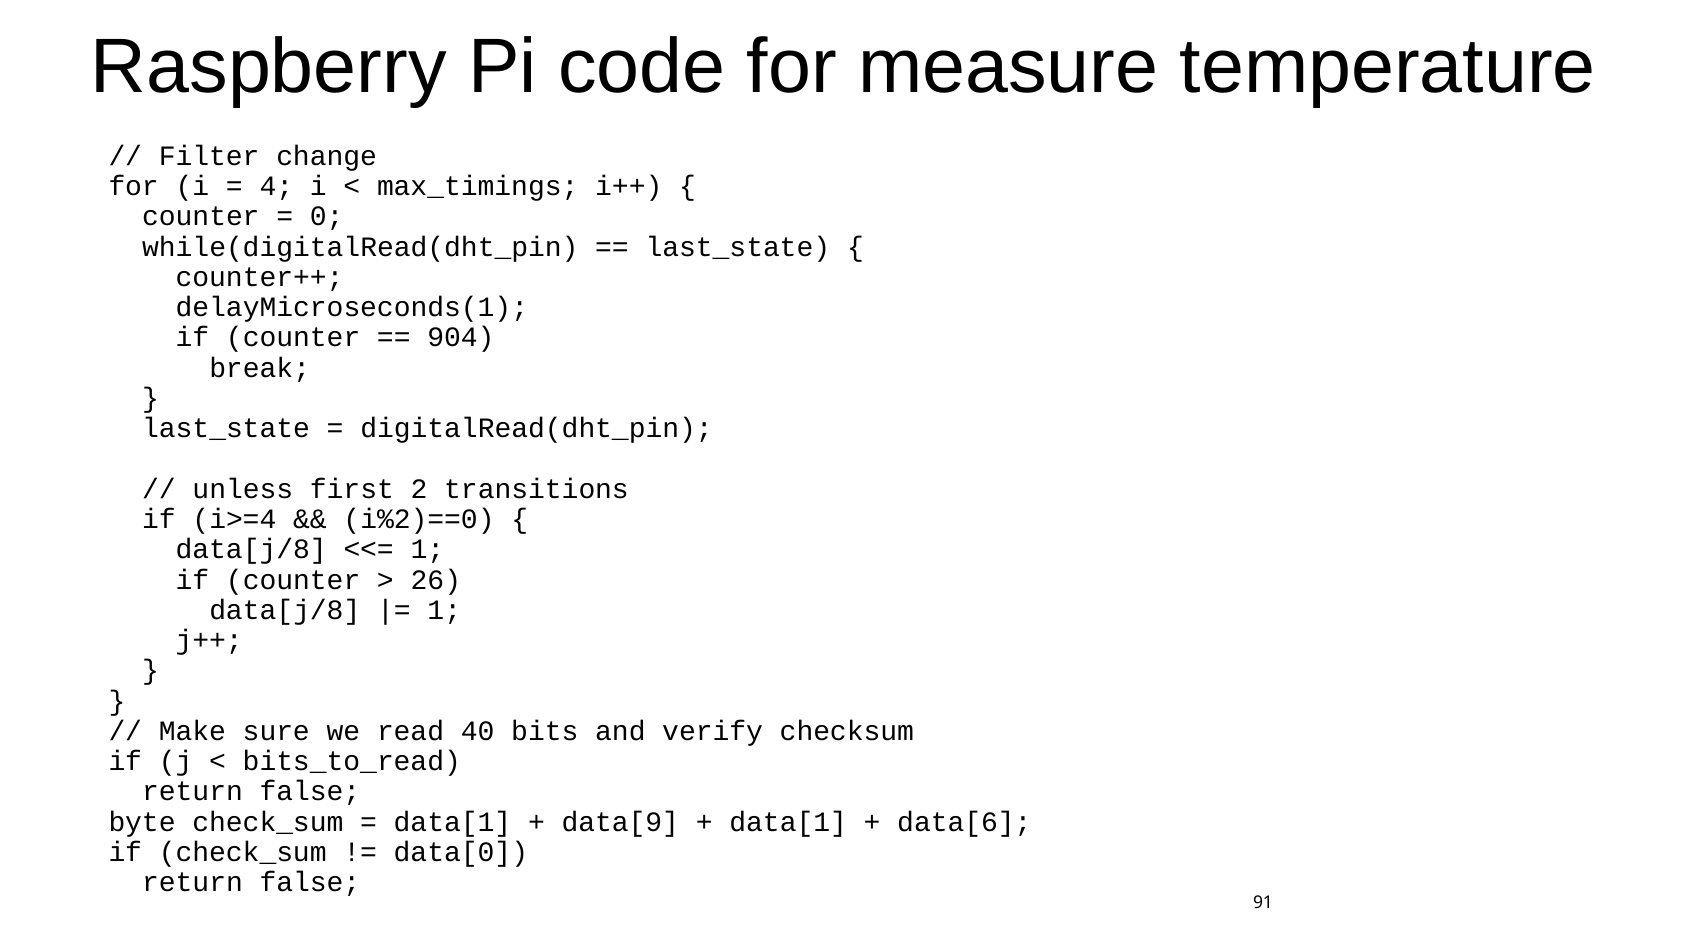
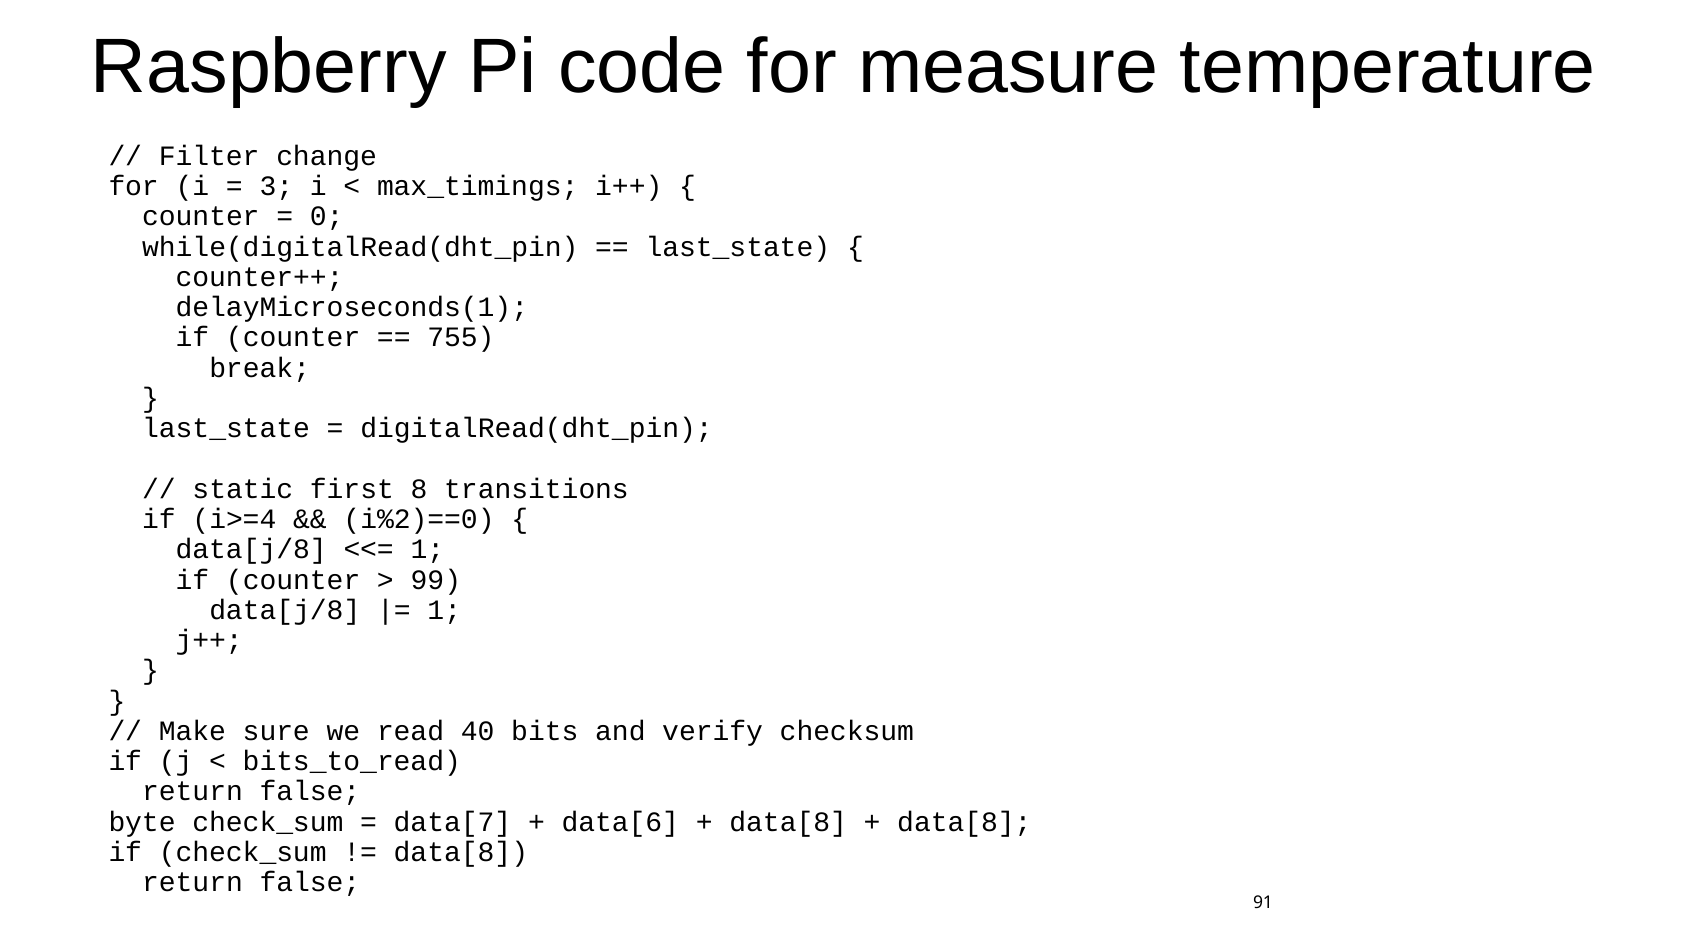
4: 4 -> 3
904: 904 -> 755
unless: unless -> static
2: 2 -> 8
26: 26 -> 99
data[1 at (452, 822): data[1 -> data[7
data[9: data[9 -> data[6
data[1 at (788, 822): data[1 -> data[8
data[6 at (964, 822): data[6 -> data[8
data[0 at (461, 853): data[0 -> data[8
